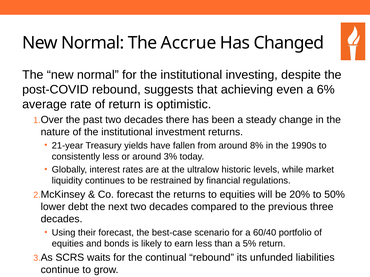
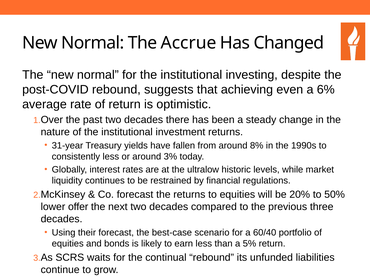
21-year: 21-year -> 31-year
debt: debt -> offer
